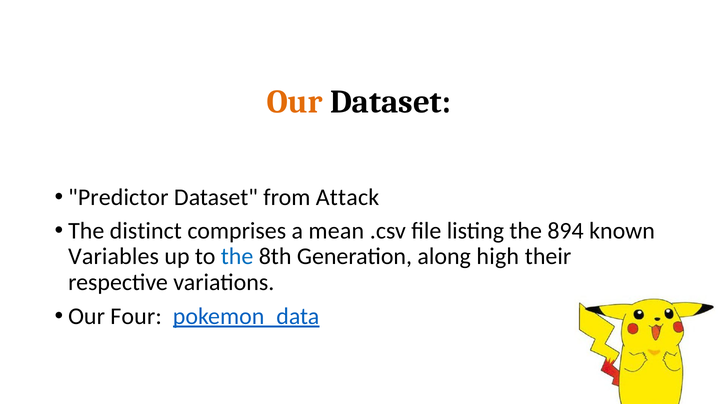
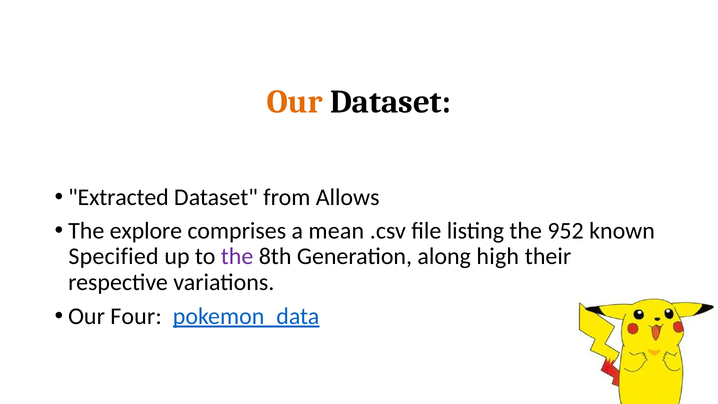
Predictor: Predictor -> Extracted
Attack: Attack -> Allows
distinct: distinct -> explore
894: 894 -> 952
Variables: Variables -> Specified
the at (237, 256) colour: blue -> purple
